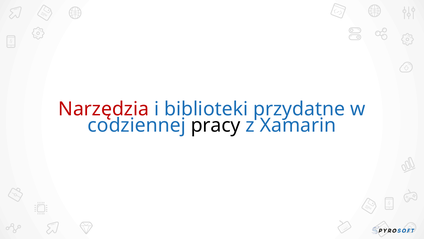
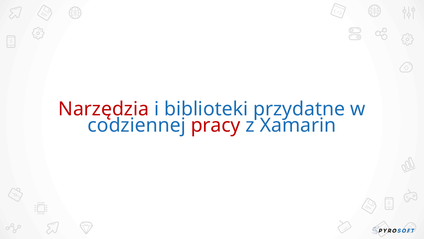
pracy colour: black -> red
